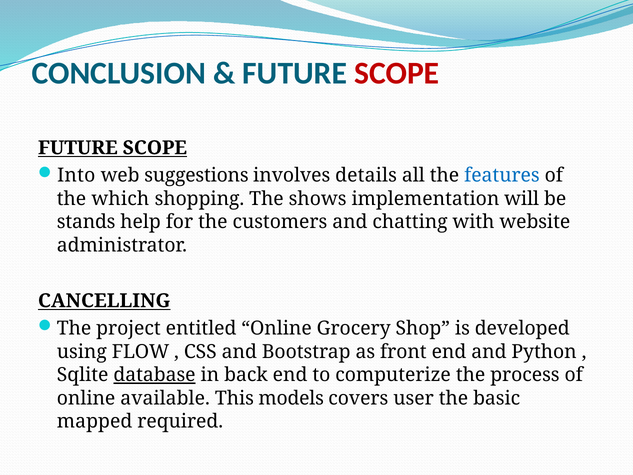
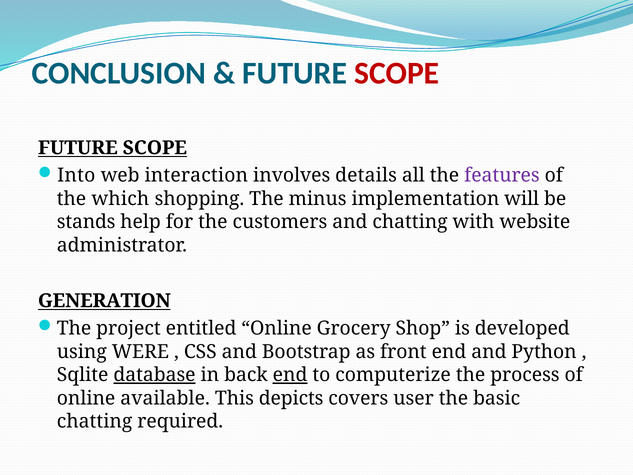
suggestions: suggestions -> interaction
features colour: blue -> purple
shows: shows -> minus
CANCELLING: CANCELLING -> GENERATION
FLOW: FLOW -> WERE
end at (290, 375) underline: none -> present
models: models -> depicts
mapped at (95, 421): mapped -> chatting
